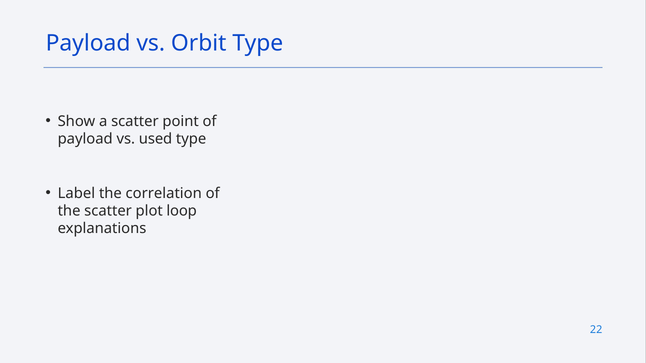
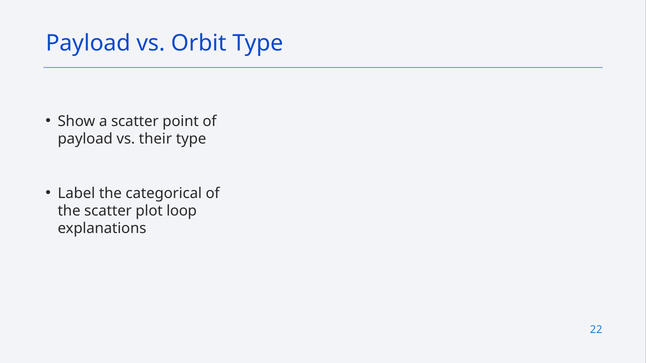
used: used -> their
correlation: correlation -> categorical
